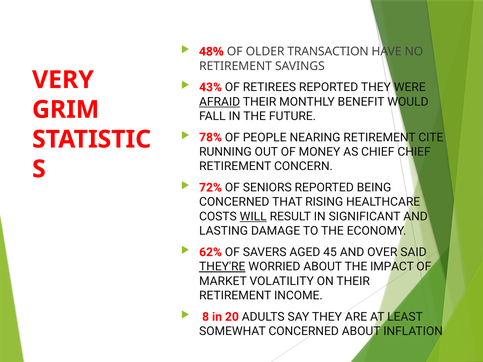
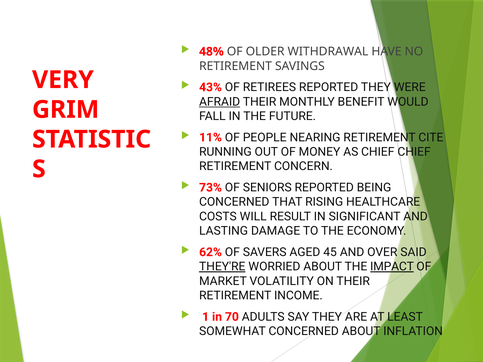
TRANSACTION: TRANSACTION -> WITHDRAWAL
78%: 78% -> 11%
72%: 72% -> 73%
WILL underline: present -> none
IMPACT underline: none -> present
8: 8 -> 1
20: 20 -> 70
